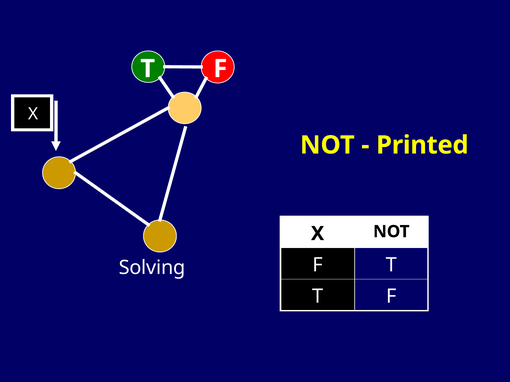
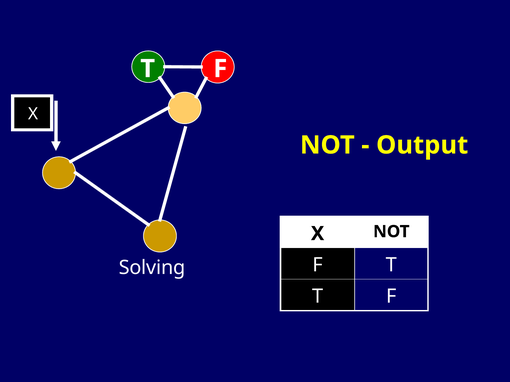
Printed: Printed -> Output
